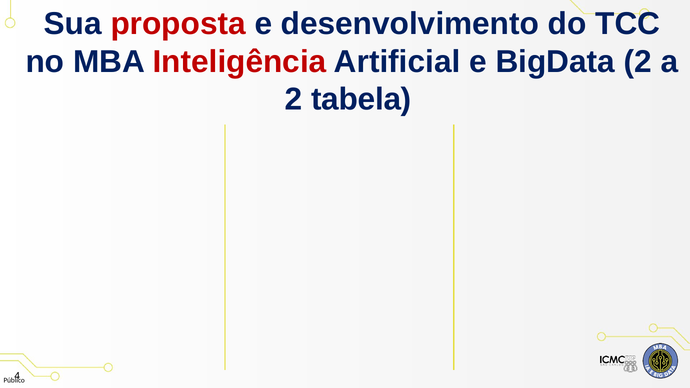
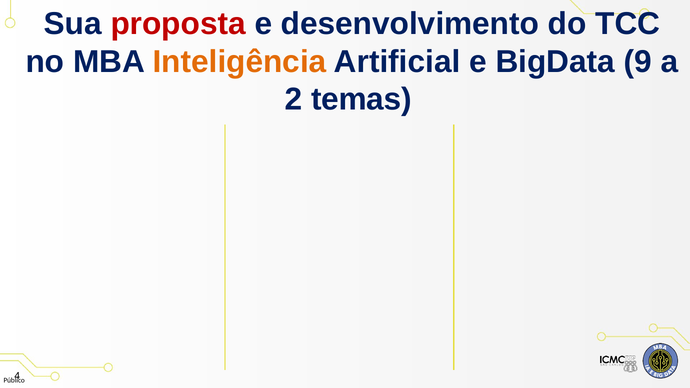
Inteligência colour: red -> orange
BigData 2: 2 -> 9
tabela: tabela -> temas
